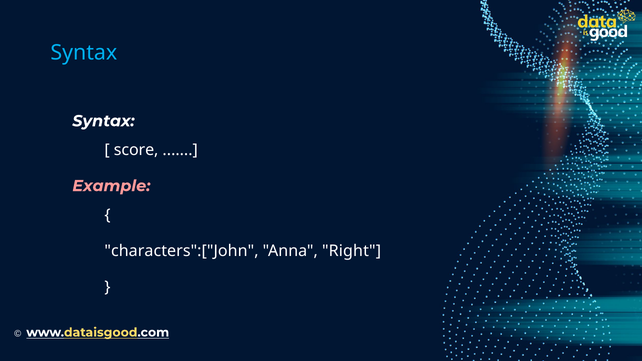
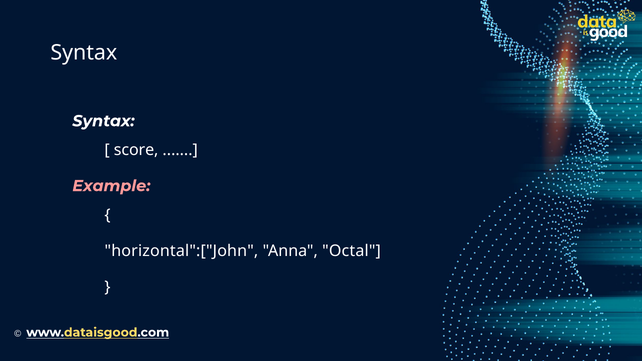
Syntax at (84, 53) colour: light blue -> white
characters":["John: characters":["John -> horizontal":["John
Right: Right -> Octal
